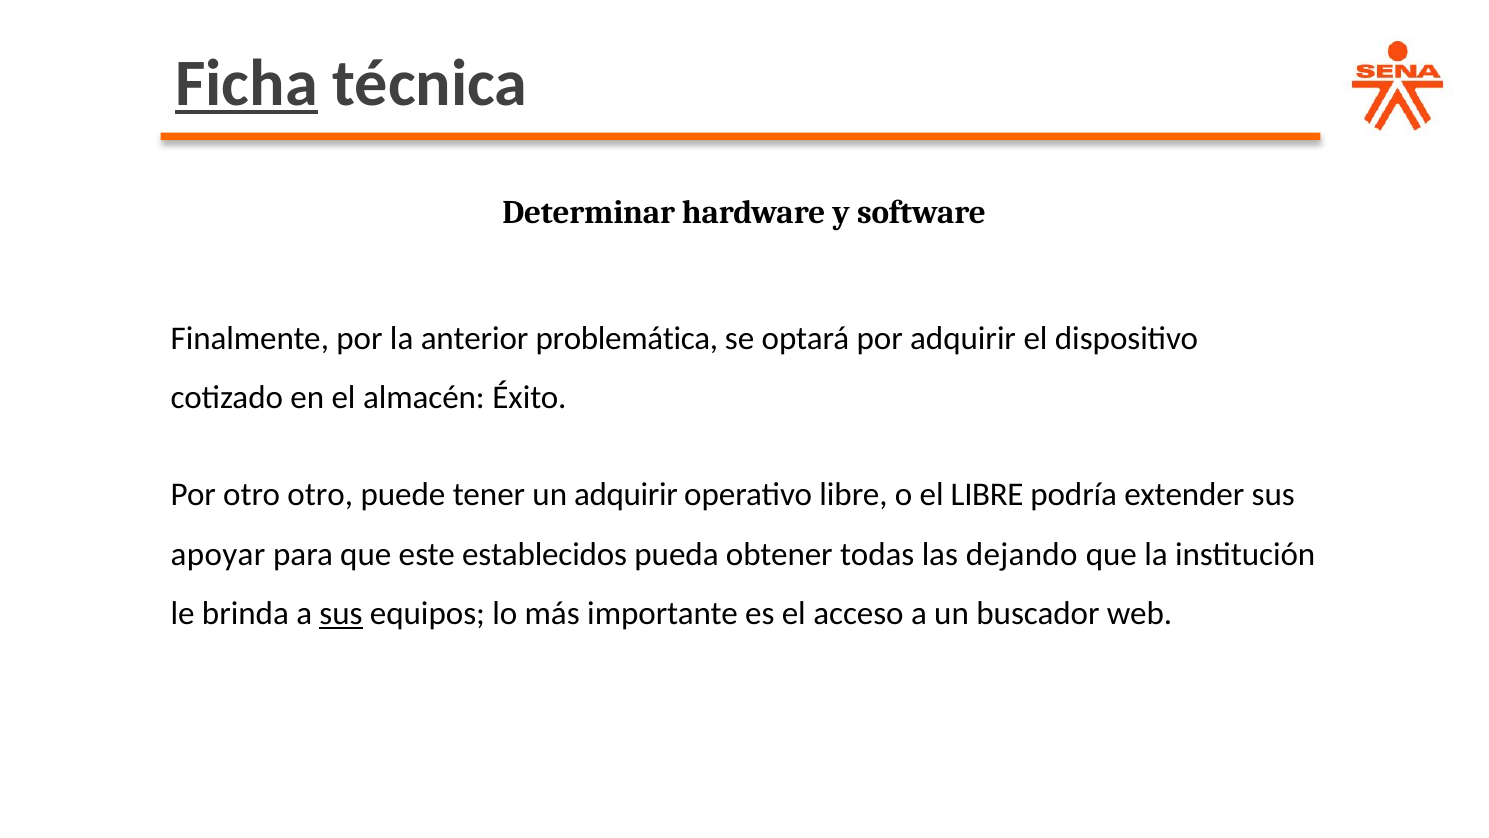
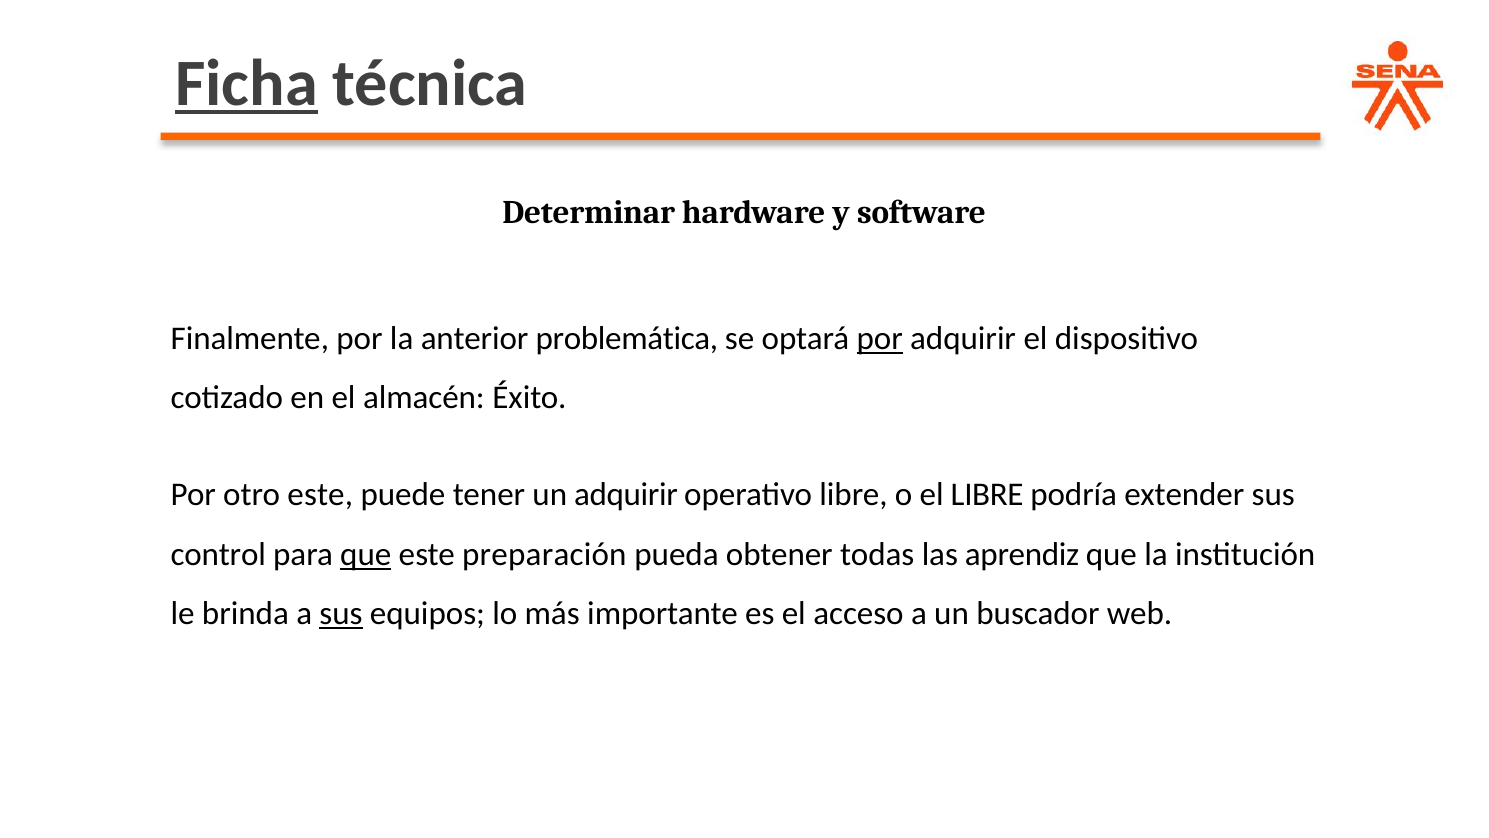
por at (880, 338) underline: none -> present
otro otro: otro -> este
apoyar: apoyar -> control
que at (366, 554) underline: none -> present
establecidos: establecidos -> preparación
dejando: dejando -> aprendiz
